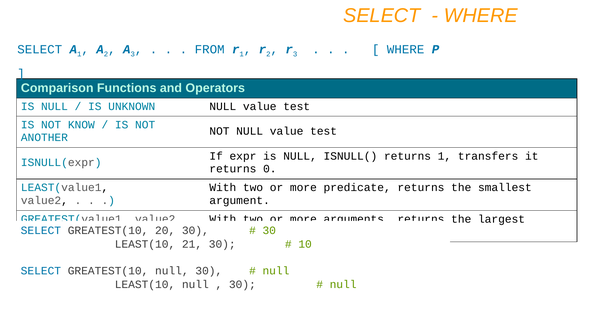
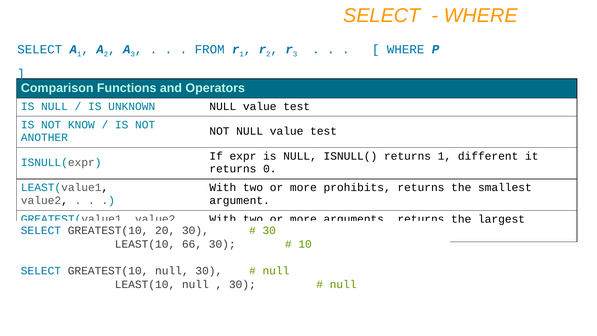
transfers: transfers -> different
predicate: predicate -> prohibits
21: 21 -> 66
